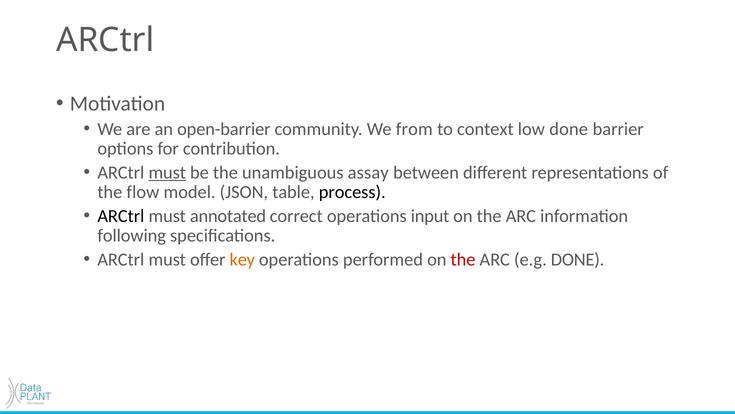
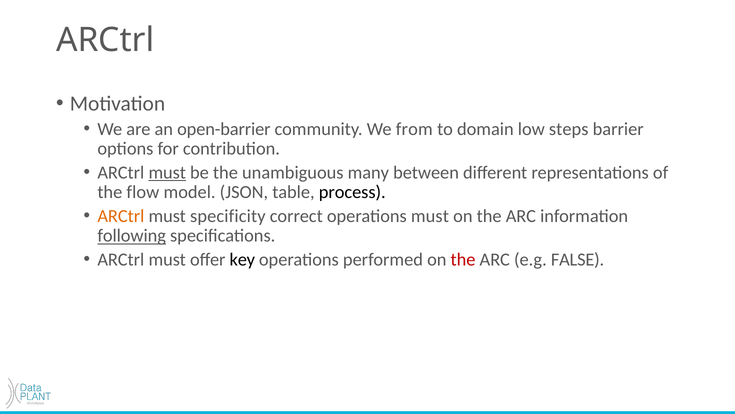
context: context -> domain
low done: done -> steps
assay: assay -> many
ARCtrl at (121, 216) colour: black -> orange
annotated: annotated -> specificity
operations input: input -> must
following underline: none -> present
key colour: orange -> black
e.g DONE: DONE -> FALSE
